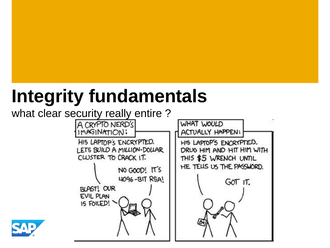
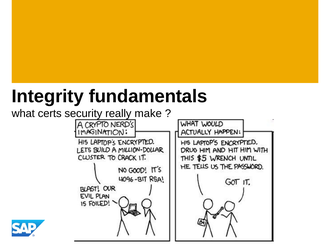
clear: clear -> certs
entire: entire -> make
